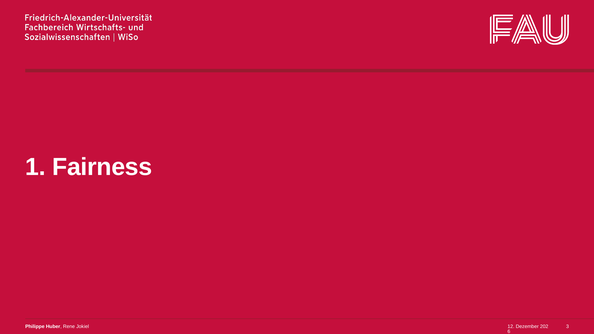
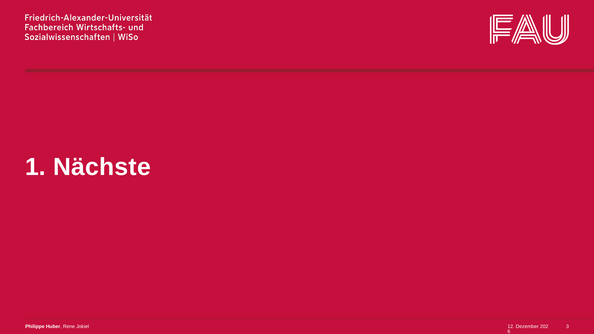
Fairness: Fairness -> Nächste
